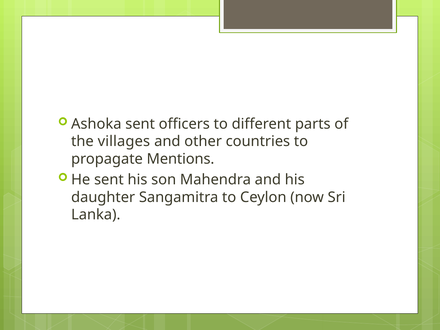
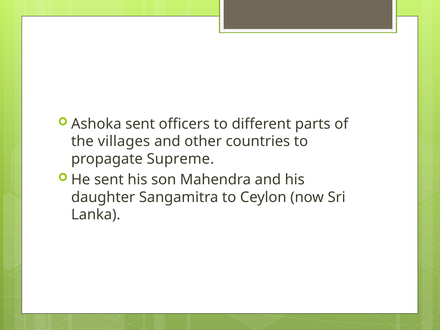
Mentions: Mentions -> Supreme
